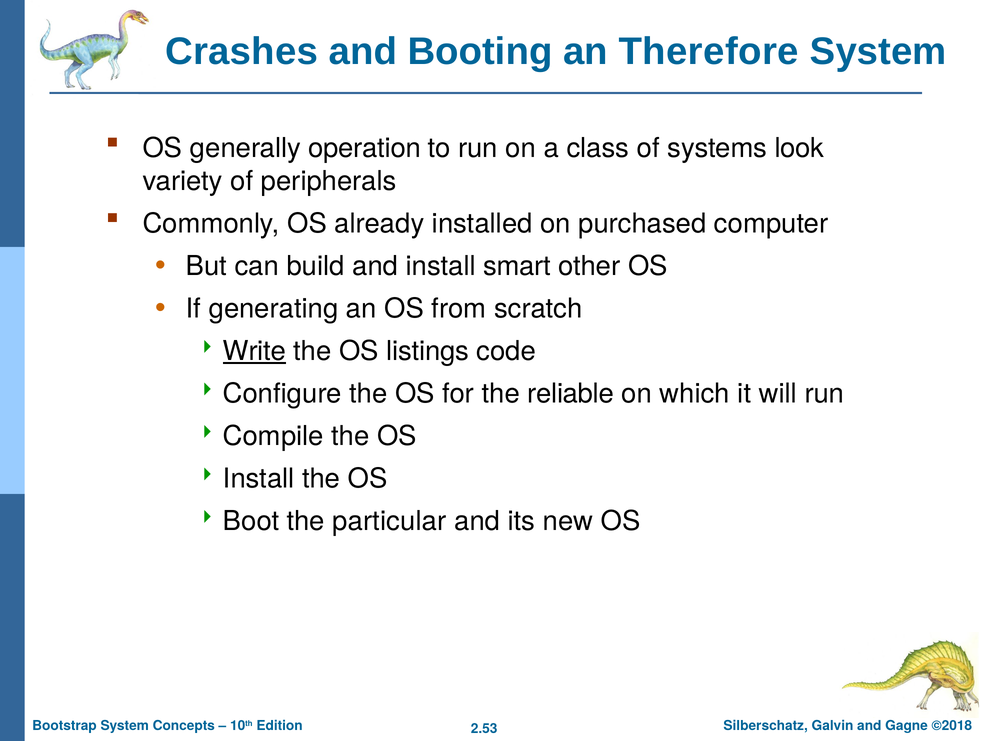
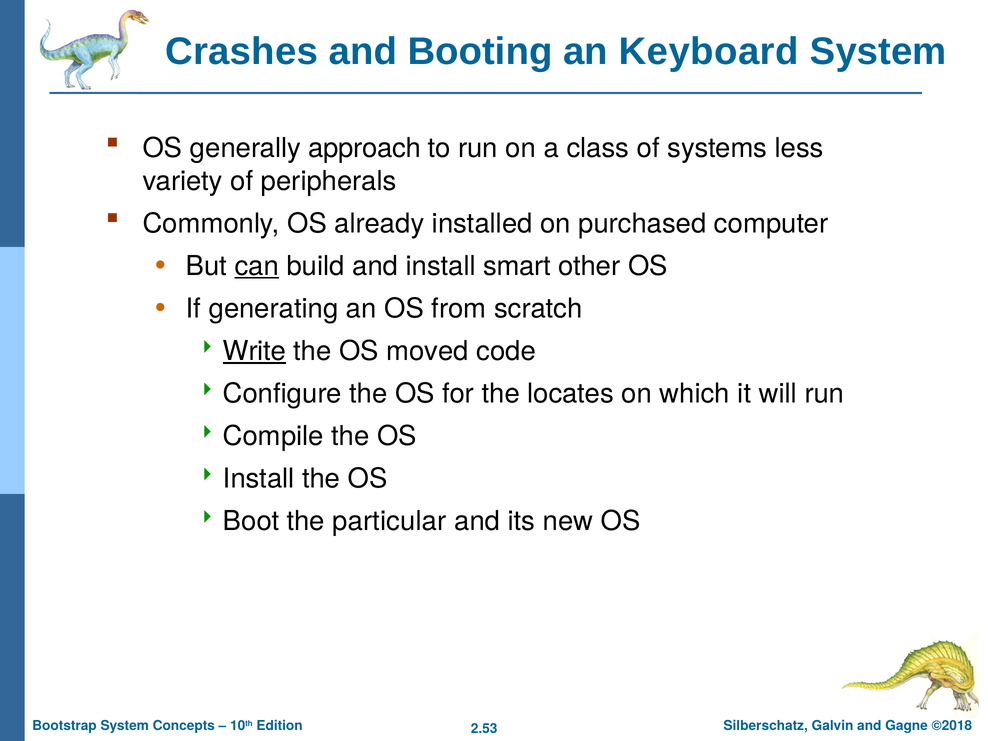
Therefore: Therefore -> Keyboard
operation: operation -> approach
look: look -> less
can underline: none -> present
listings: listings -> moved
reliable: reliable -> locates
